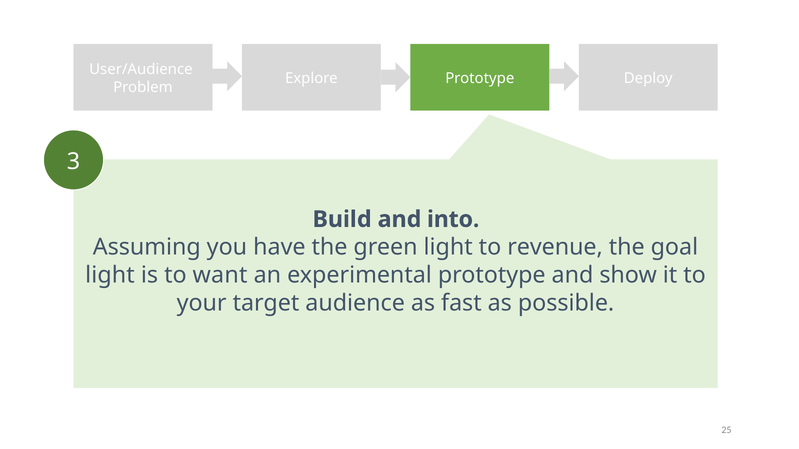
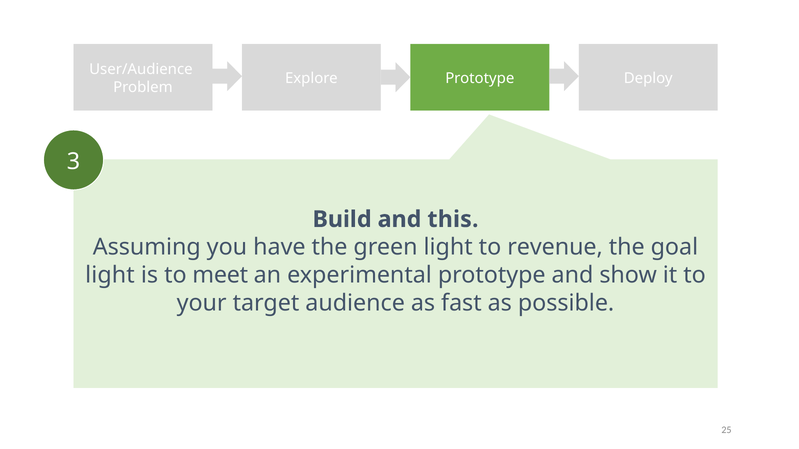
into: into -> this
want: want -> meet
